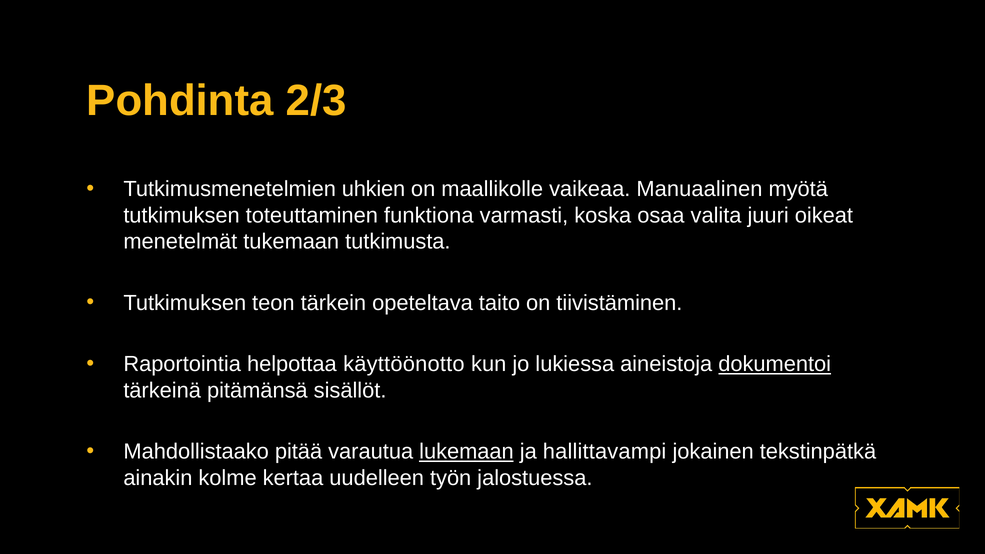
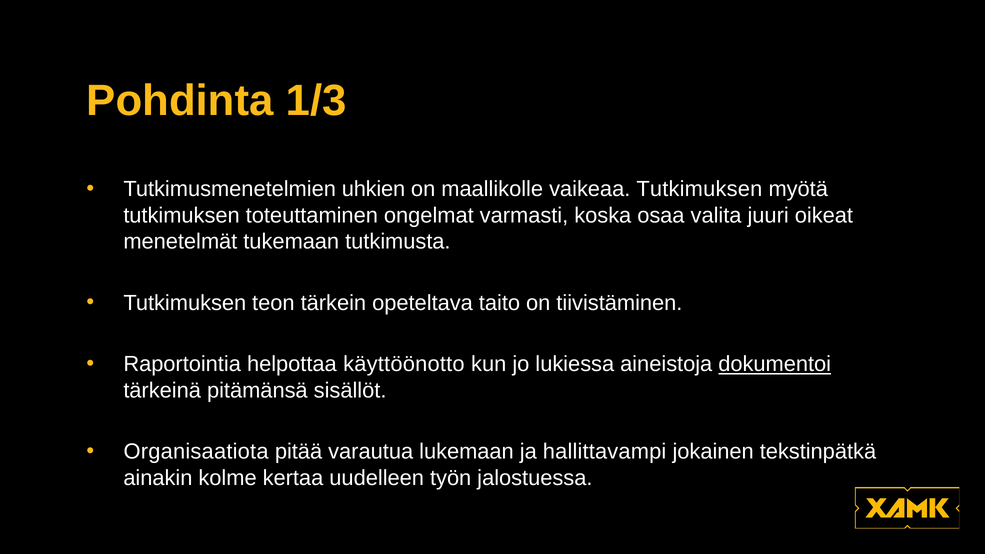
2/3: 2/3 -> 1/3
vaikeaa Manuaalinen: Manuaalinen -> Tutkimuksen
funktiona: funktiona -> ongelmat
Mahdollistaako: Mahdollistaako -> Organisaatiota
lukemaan underline: present -> none
